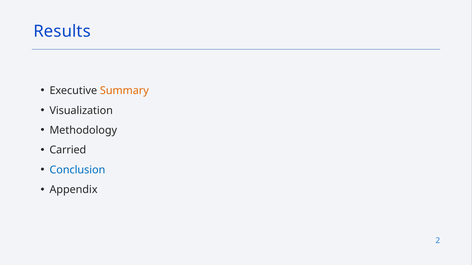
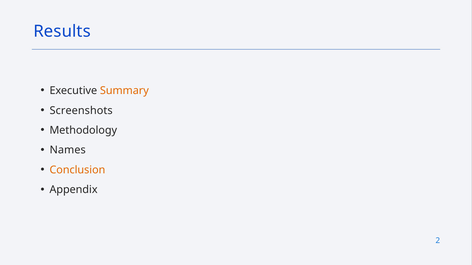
Visualization: Visualization -> Screenshots
Carried: Carried -> Names
Conclusion colour: blue -> orange
